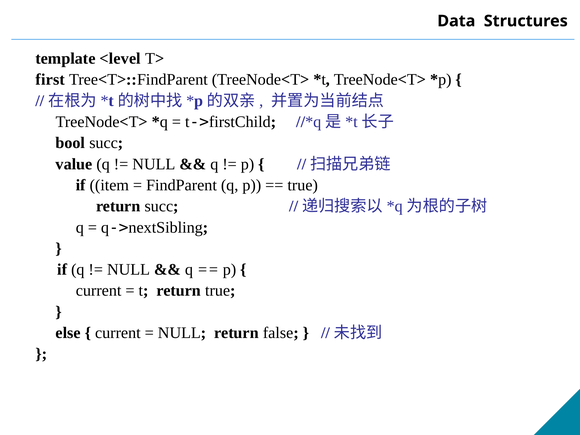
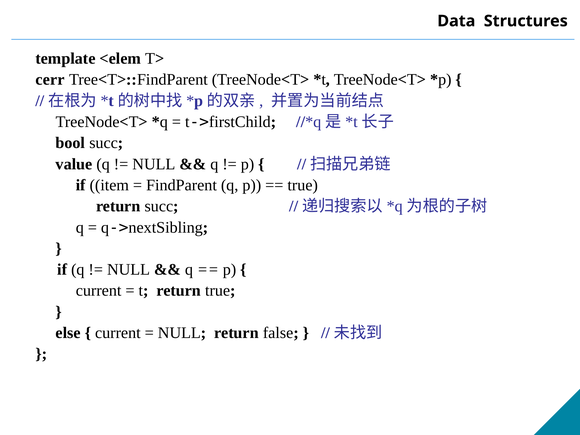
<level: <level -> <elem
first: first -> cerr
